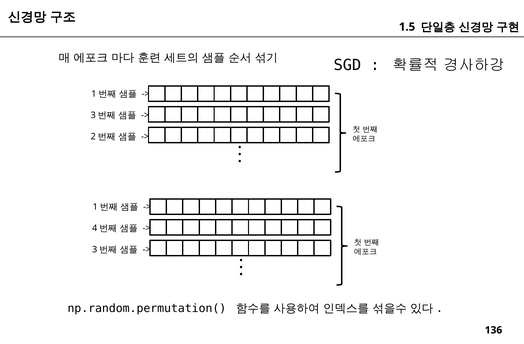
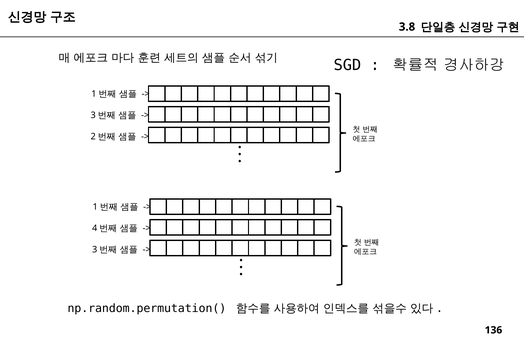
1.5: 1.5 -> 3.8
